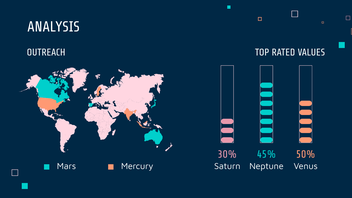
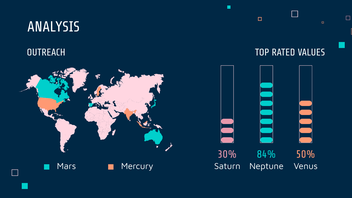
45%: 45% -> 84%
